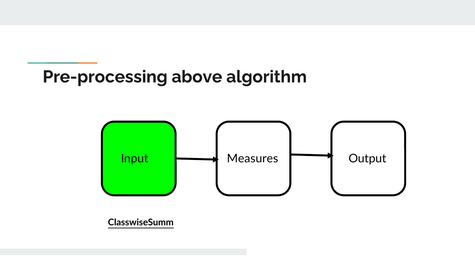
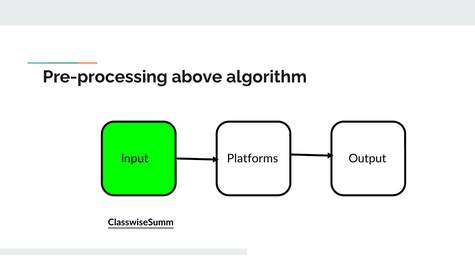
Measures: Measures -> Platforms
